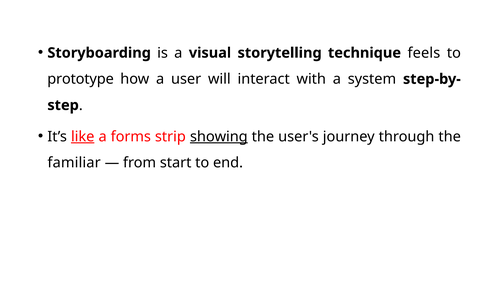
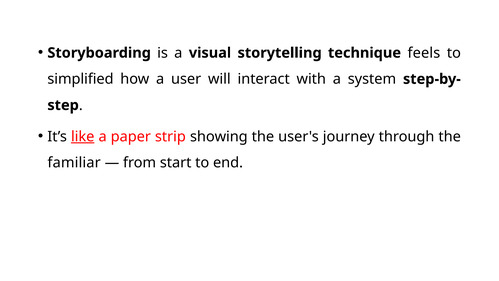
prototype: prototype -> simplified
forms: forms -> paper
showing underline: present -> none
